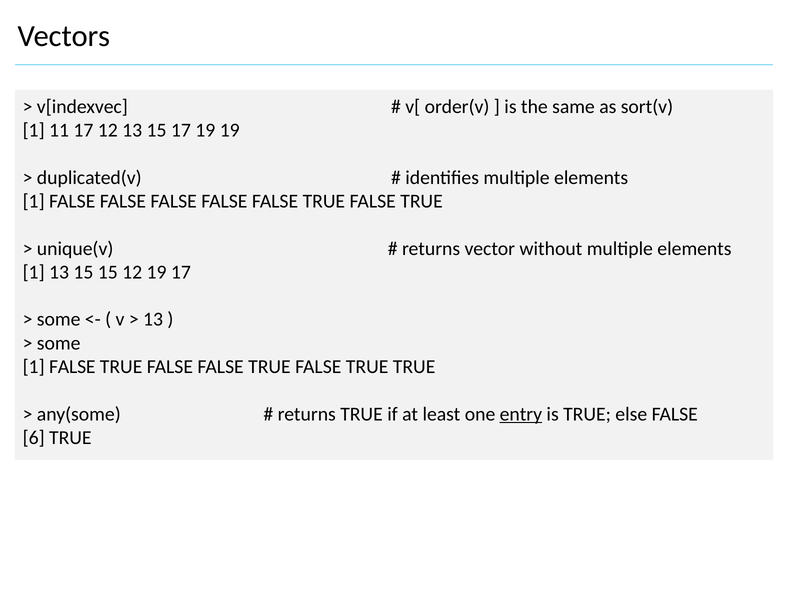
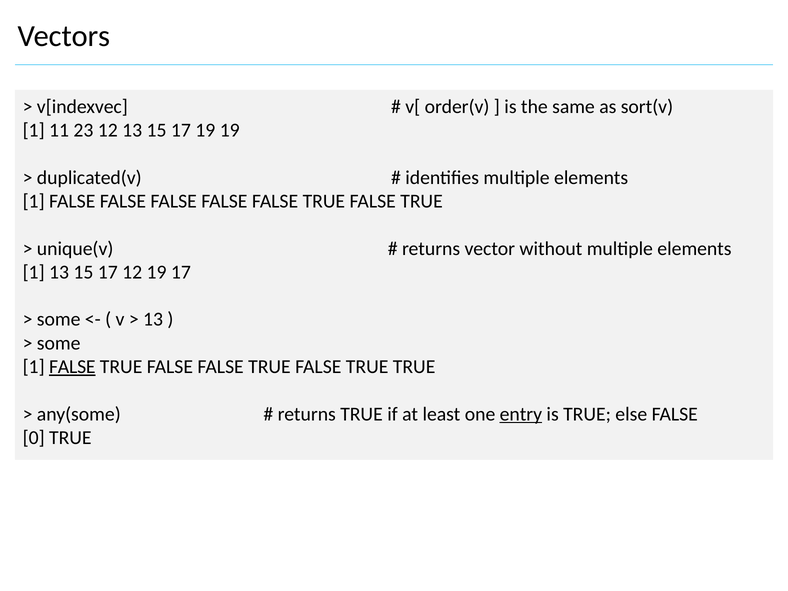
11 17: 17 -> 23
1 13 15 15: 15 -> 17
FALSE at (72, 367) underline: none -> present
6: 6 -> 0
